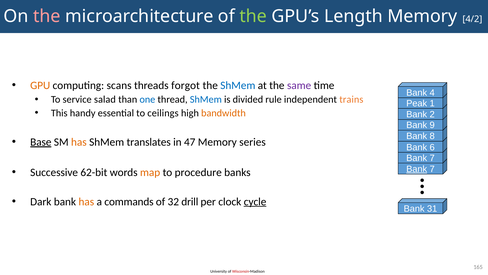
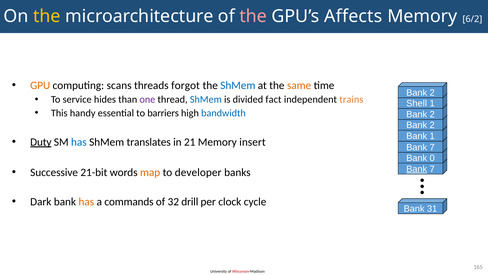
the at (47, 16) colour: pink -> yellow
the at (253, 16) colour: light green -> pink
Length: Length -> Affects
4/2: 4/2 -> 6/2
same colour: purple -> orange
4 at (432, 93): 4 -> 2
salad: salad -> hides
one colour: blue -> purple
rule: rule -> fact
Peak: Peak -> Shell
ceilings: ceilings -> barriers
bandwidth colour: orange -> blue
9 at (432, 125): 9 -> 2
Bank 8: 8 -> 1
Base: Base -> Duty
has at (79, 142) colour: orange -> blue
47: 47 -> 21
series: series -> insert
6 at (432, 147): 6 -> 7
7 at (432, 158): 7 -> 0
62-bit: 62-bit -> 21-bit
procedure: procedure -> developer
cycle underline: present -> none
